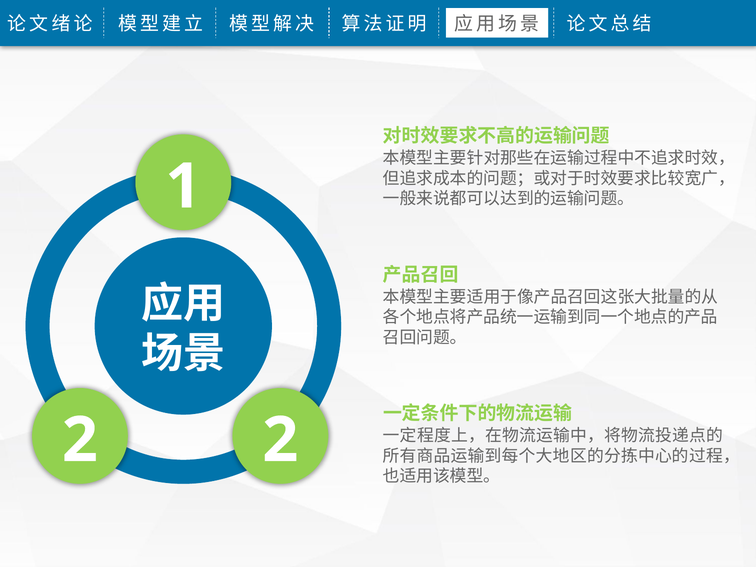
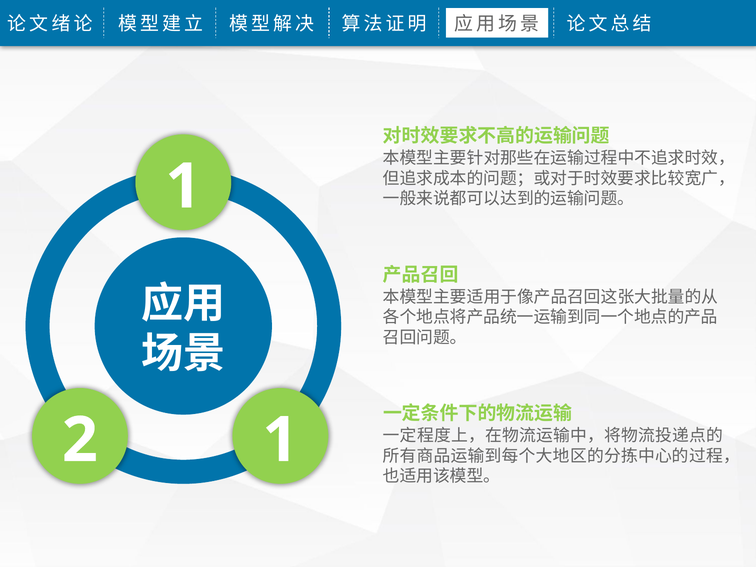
2 2: 2 -> 1
